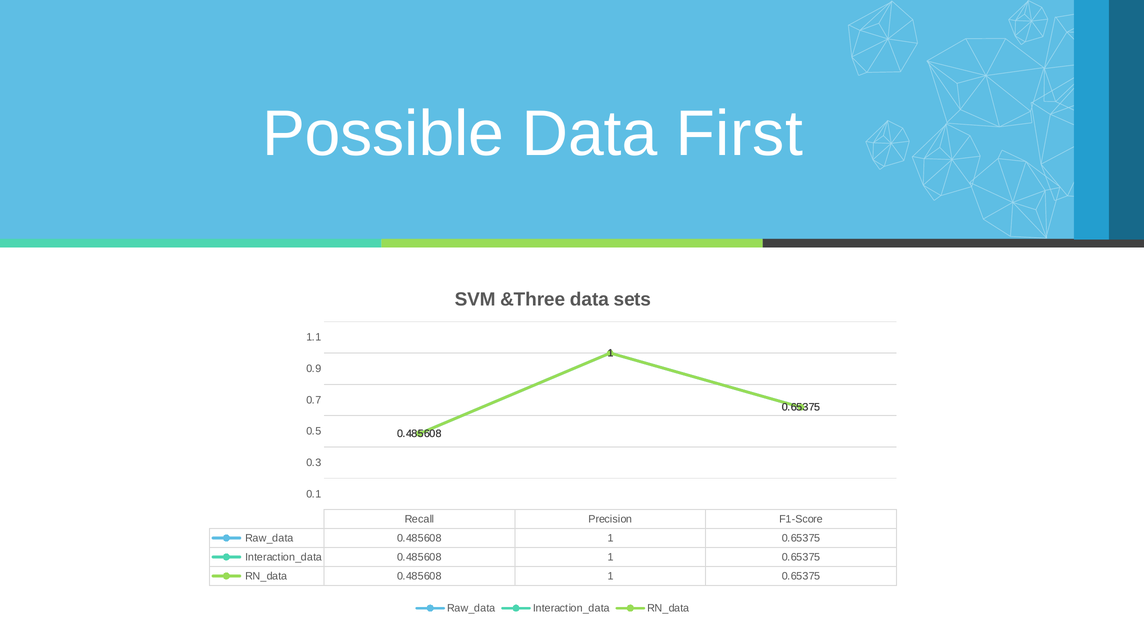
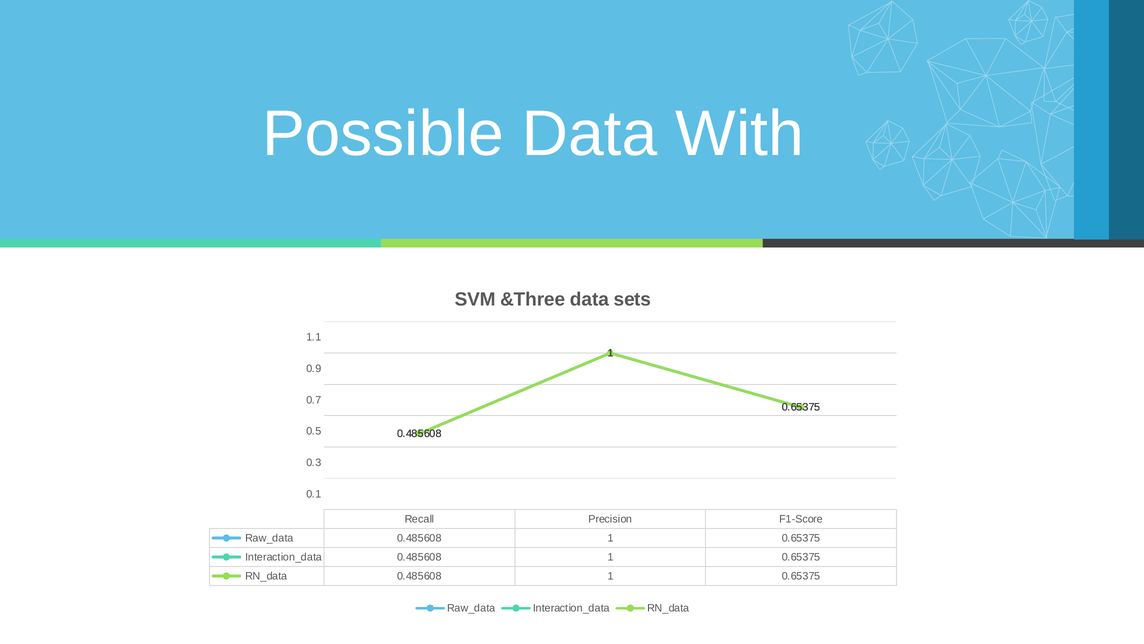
First: First -> With
